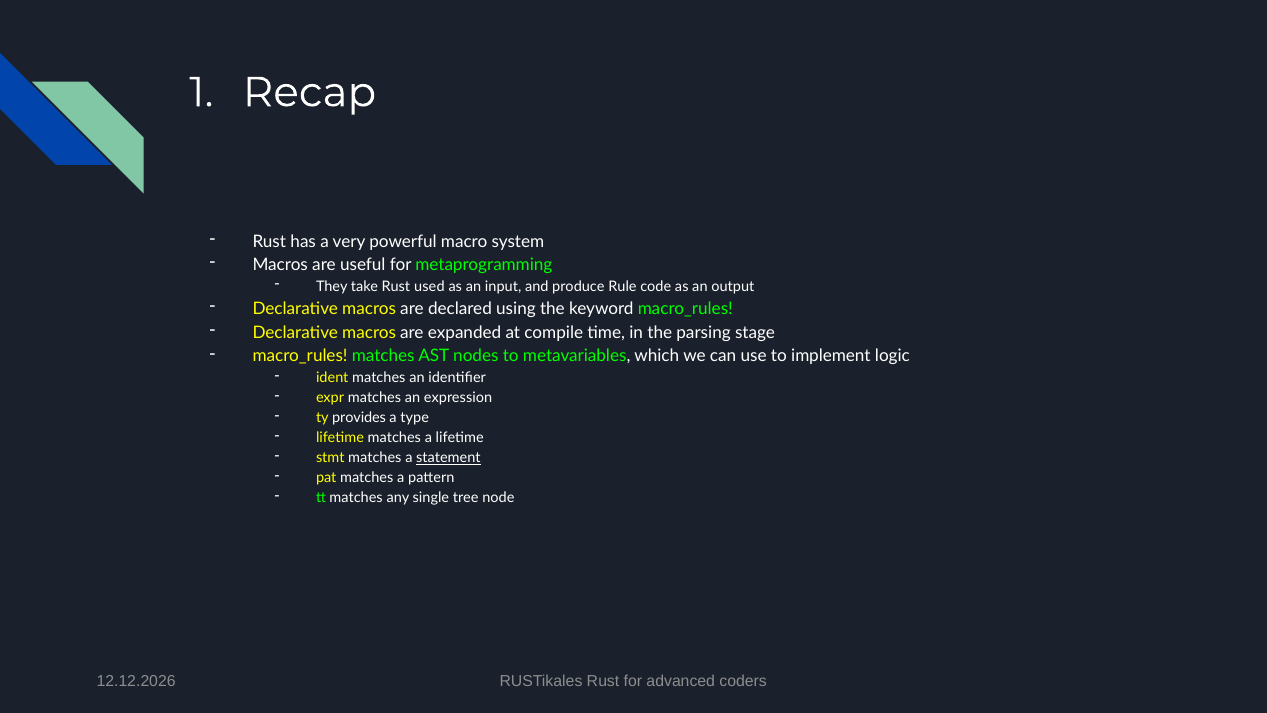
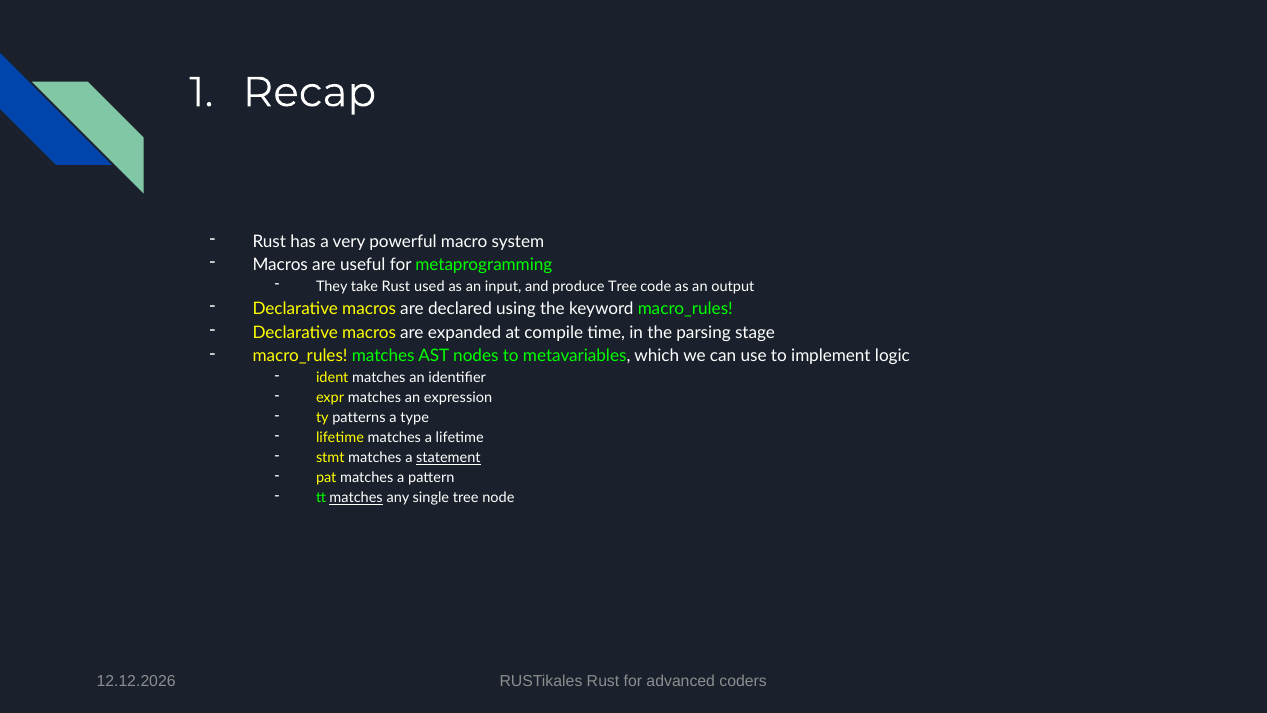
produce Rule: Rule -> Tree
provides: provides -> patterns
matches at (356, 498) underline: none -> present
